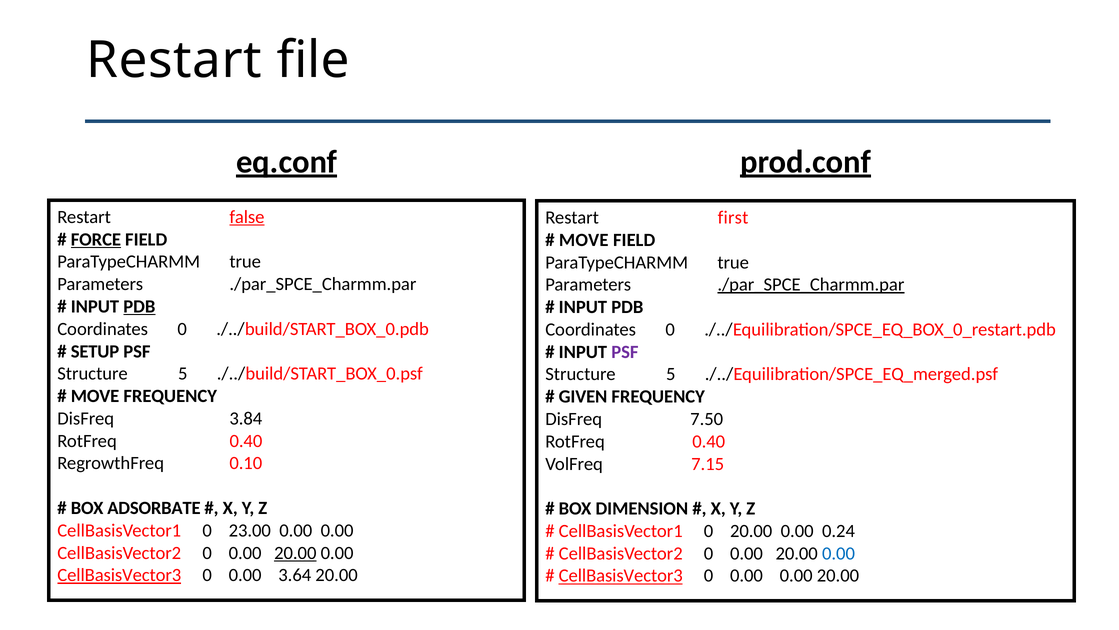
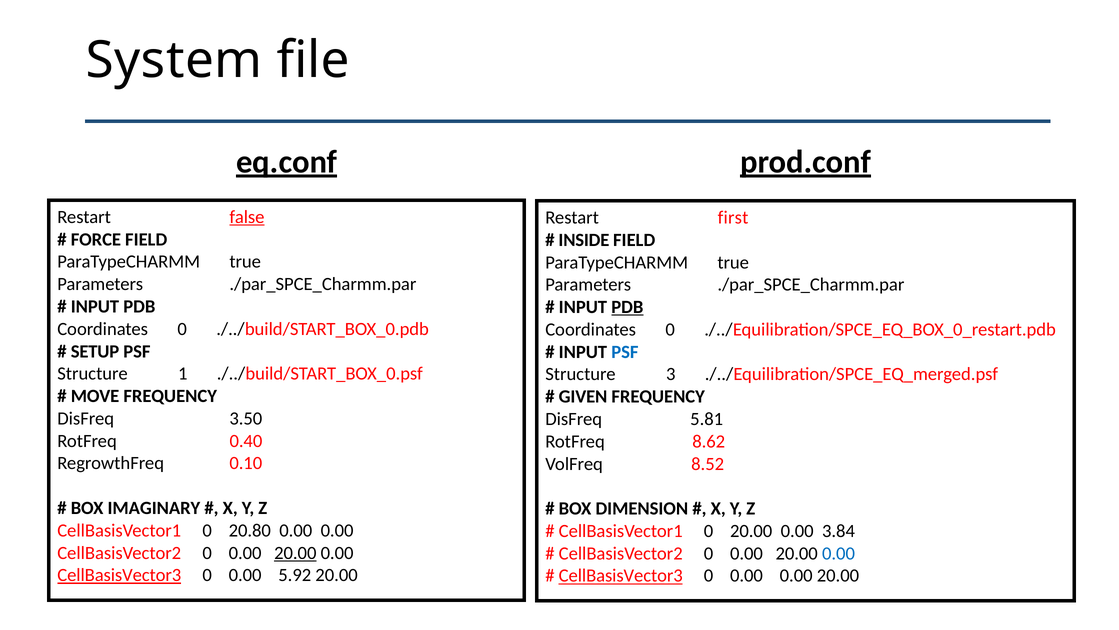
Restart at (174, 60): Restart -> System
FORCE underline: present -> none
MOVE at (584, 240): MOVE -> INSIDE
./par_SPCE_Charmm.par at (811, 285) underline: present -> none
PDB at (139, 306) underline: present -> none
PDB at (627, 307) underline: none -> present
PSF at (625, 352) colour: purple -> blue
5 at (183, 373): 5 -> 1
5 at (671, 374): 5 -> 3
3.84: 3.84 -> 3.50
7.50: 7.50 -> 5.81
0.40 at (709, 441): 0.40 -> 8.62
7.15: 7.15 -> 8.52
ADSORBATE: ADSORBATE -> IMAGINARY
23.00: 23.00 -> 20.80
0.24: 0.24 -> 3.84
3.64: 3.64 -> 5.92
